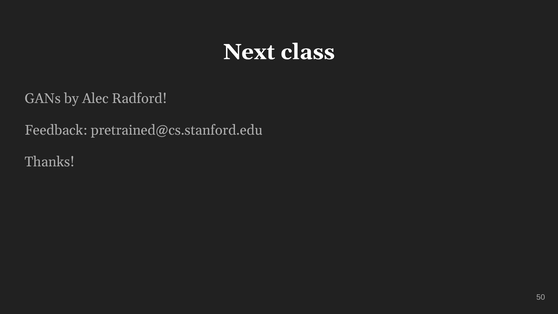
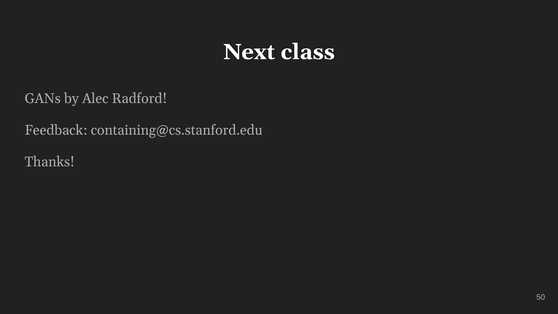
pretrained@cs.stanford.edu: pretrained@cs.stanford.edu -> containing@cs.stanford.edu
